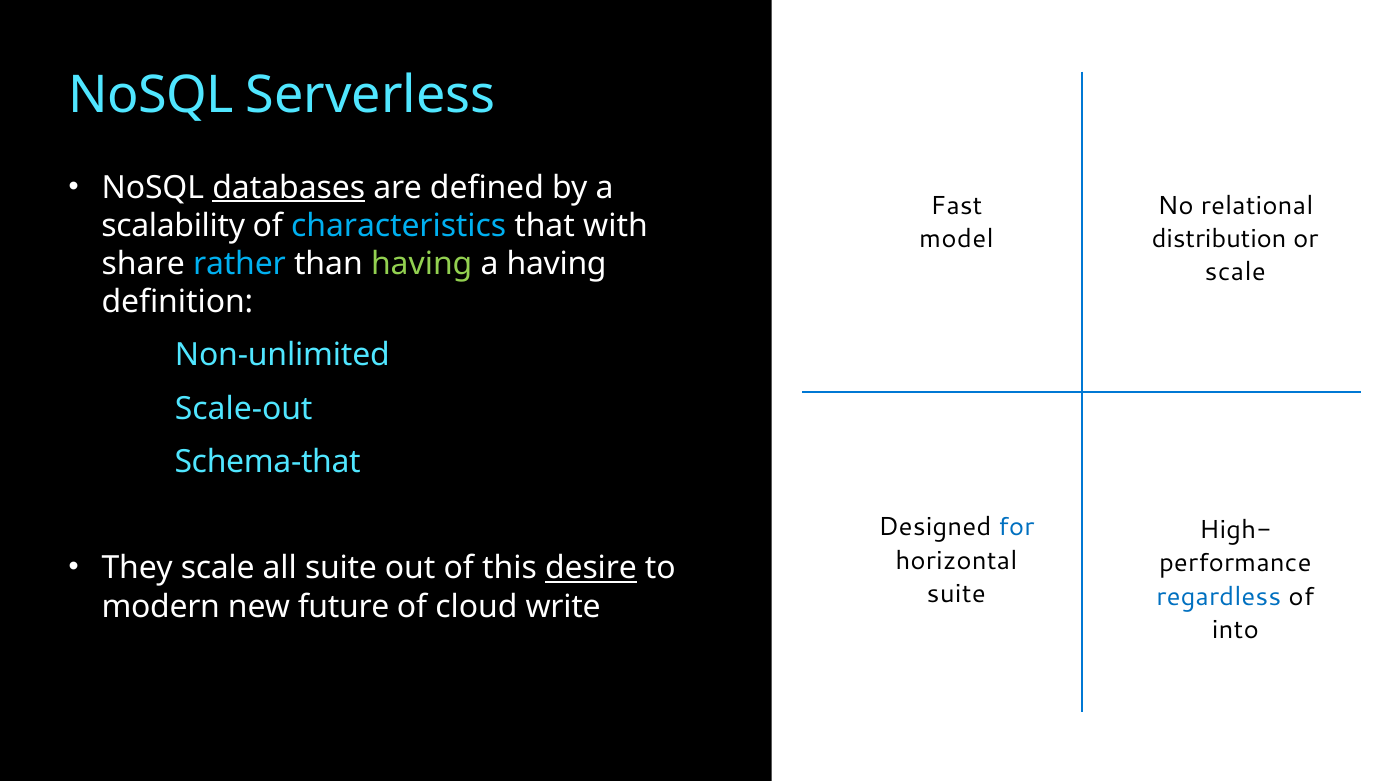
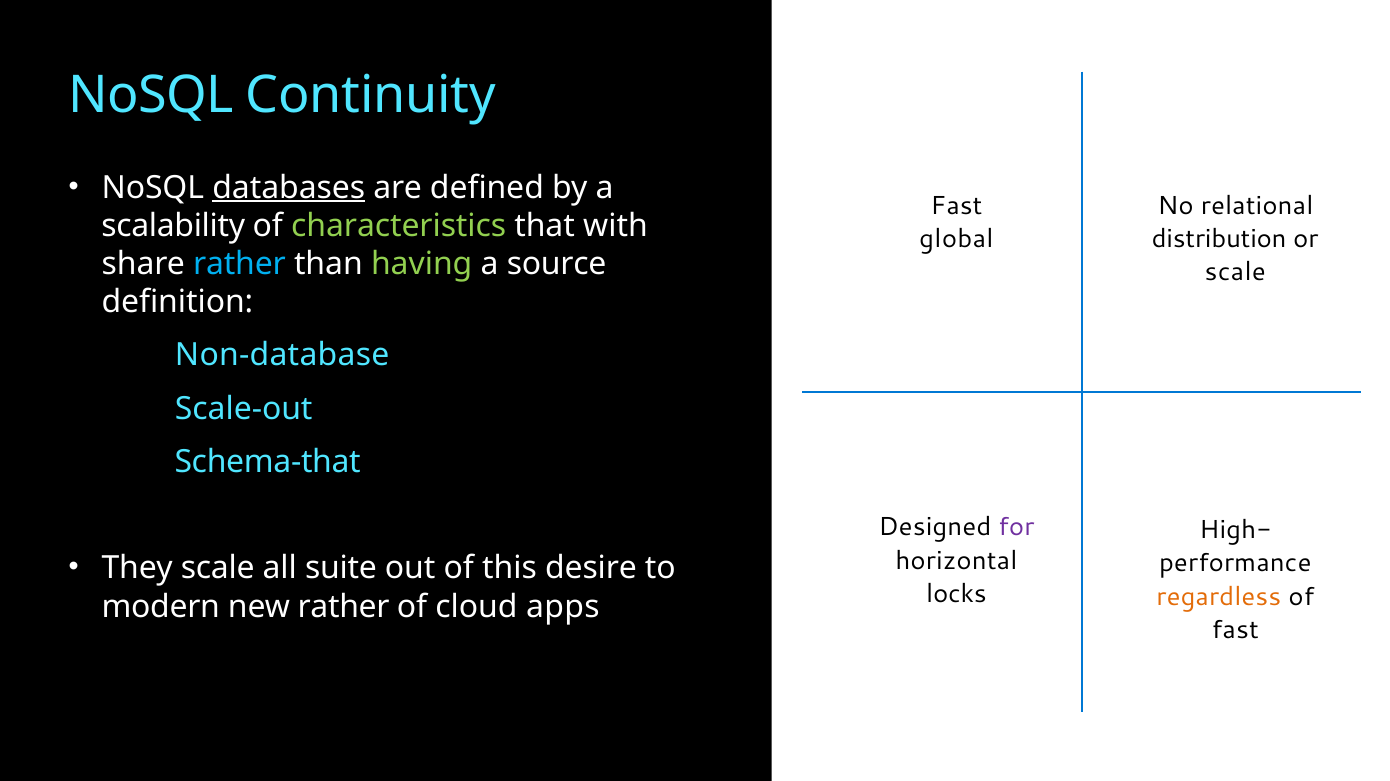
Serverless: Serverless -> Continuity
characteristics colour: light blue -> light green
model: model -> global
a having: having -> source
Non-unlimited: Non-unlimited -> Non-database
for colour: blue -> purple
desire underline: present -> none
suite at (956, 594): suite -> locks
regardless colour: blue -> orange
new future: future -> rather
write: write -> apps
into at (1235, 631): into -> fast
